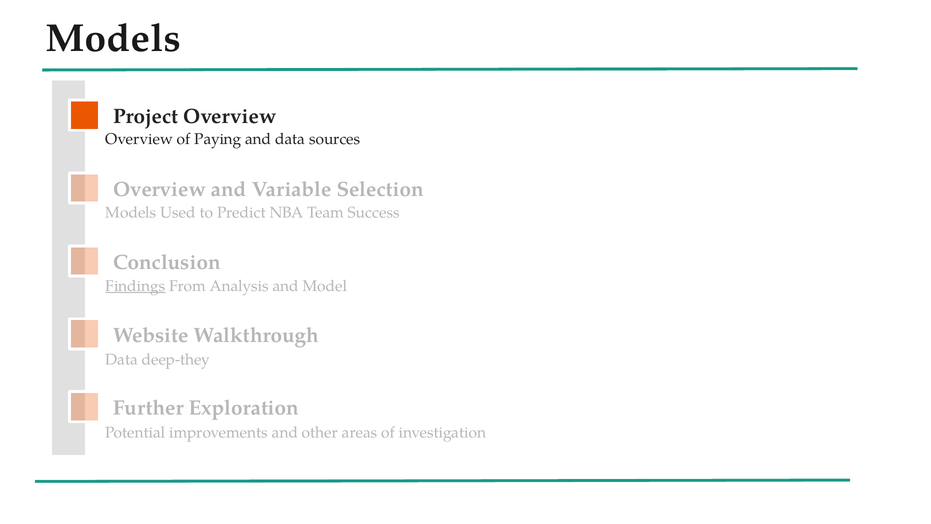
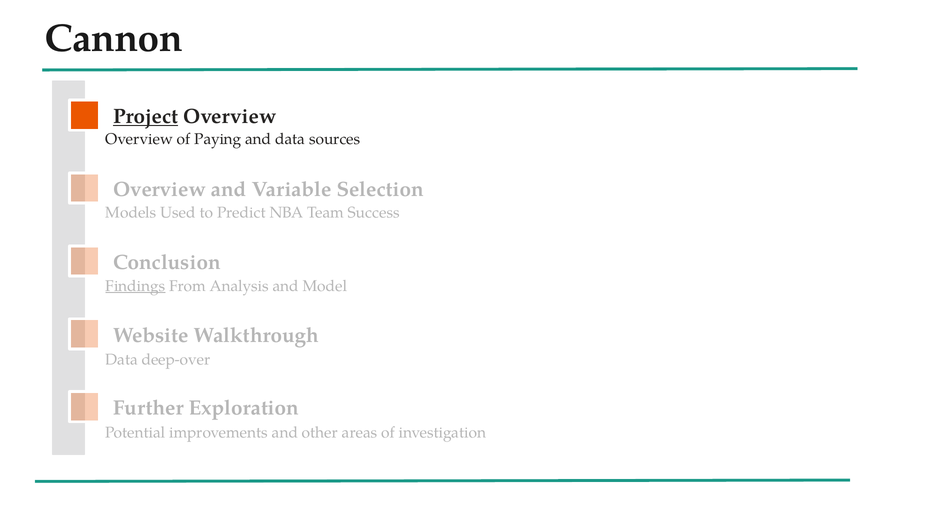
Models at (113, 38): Models -> Cannon
Project underline: none -> present
deep-they: deep-they -> deep-over
